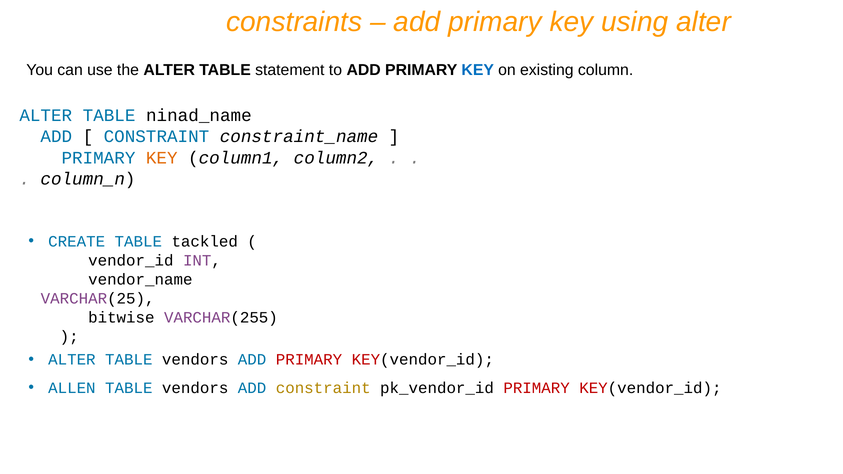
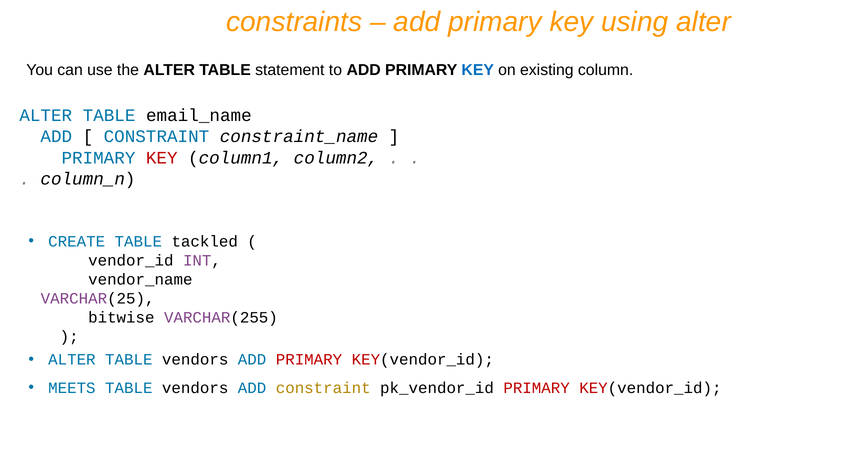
ninad_name: ninad_name -> email_name
KEY at (162, 158) colour: orange -> red
ALLEN: ALLEN -> MEETS
